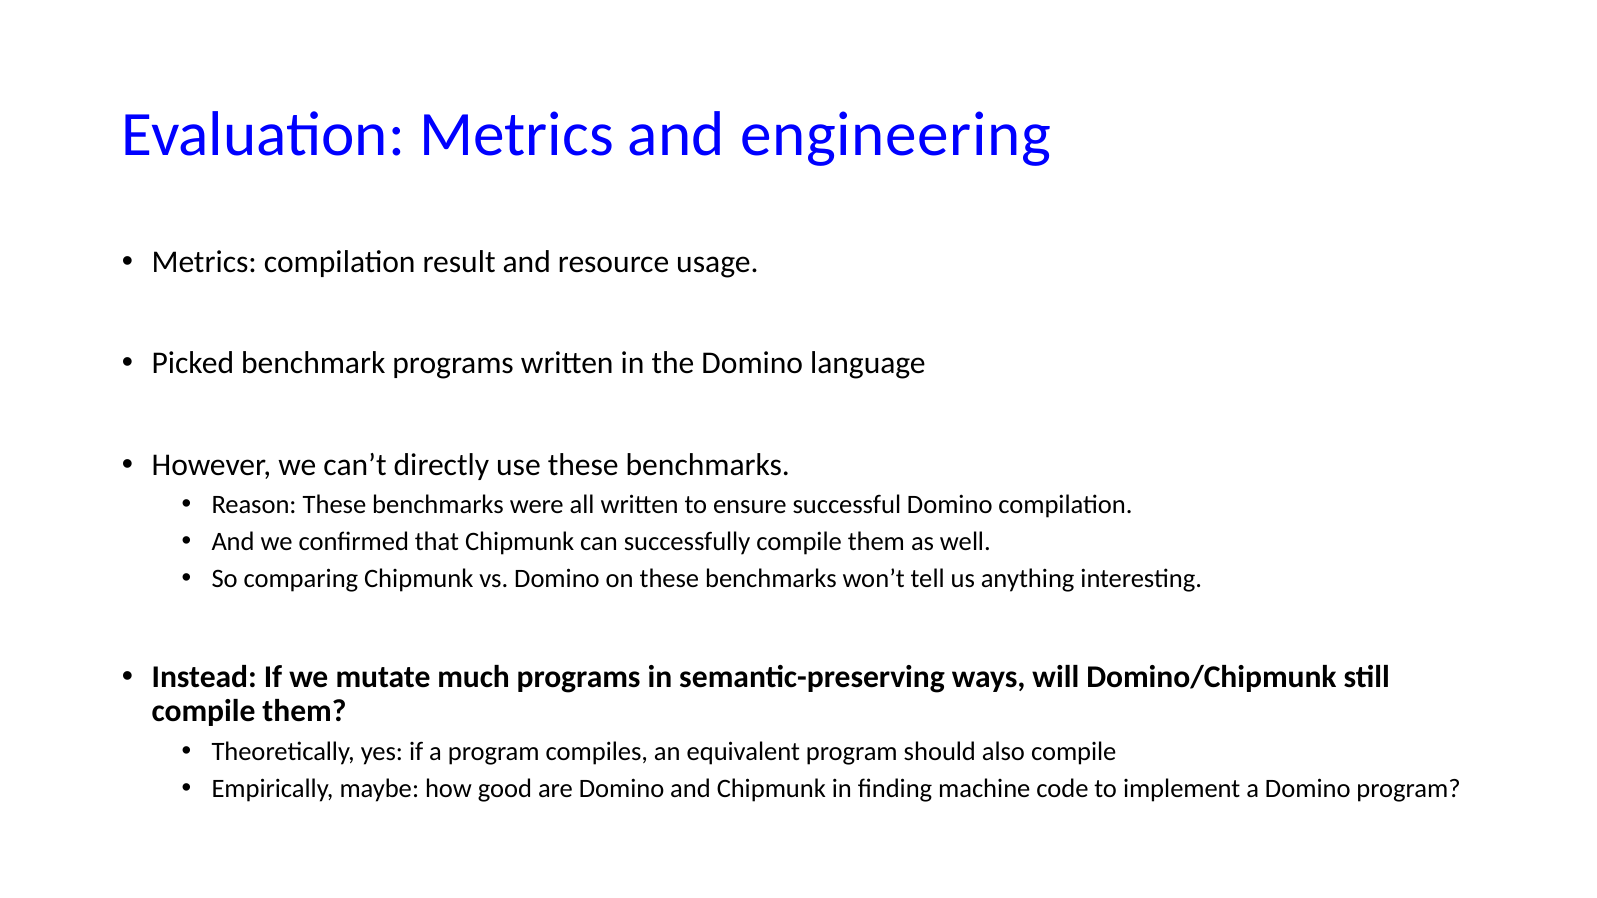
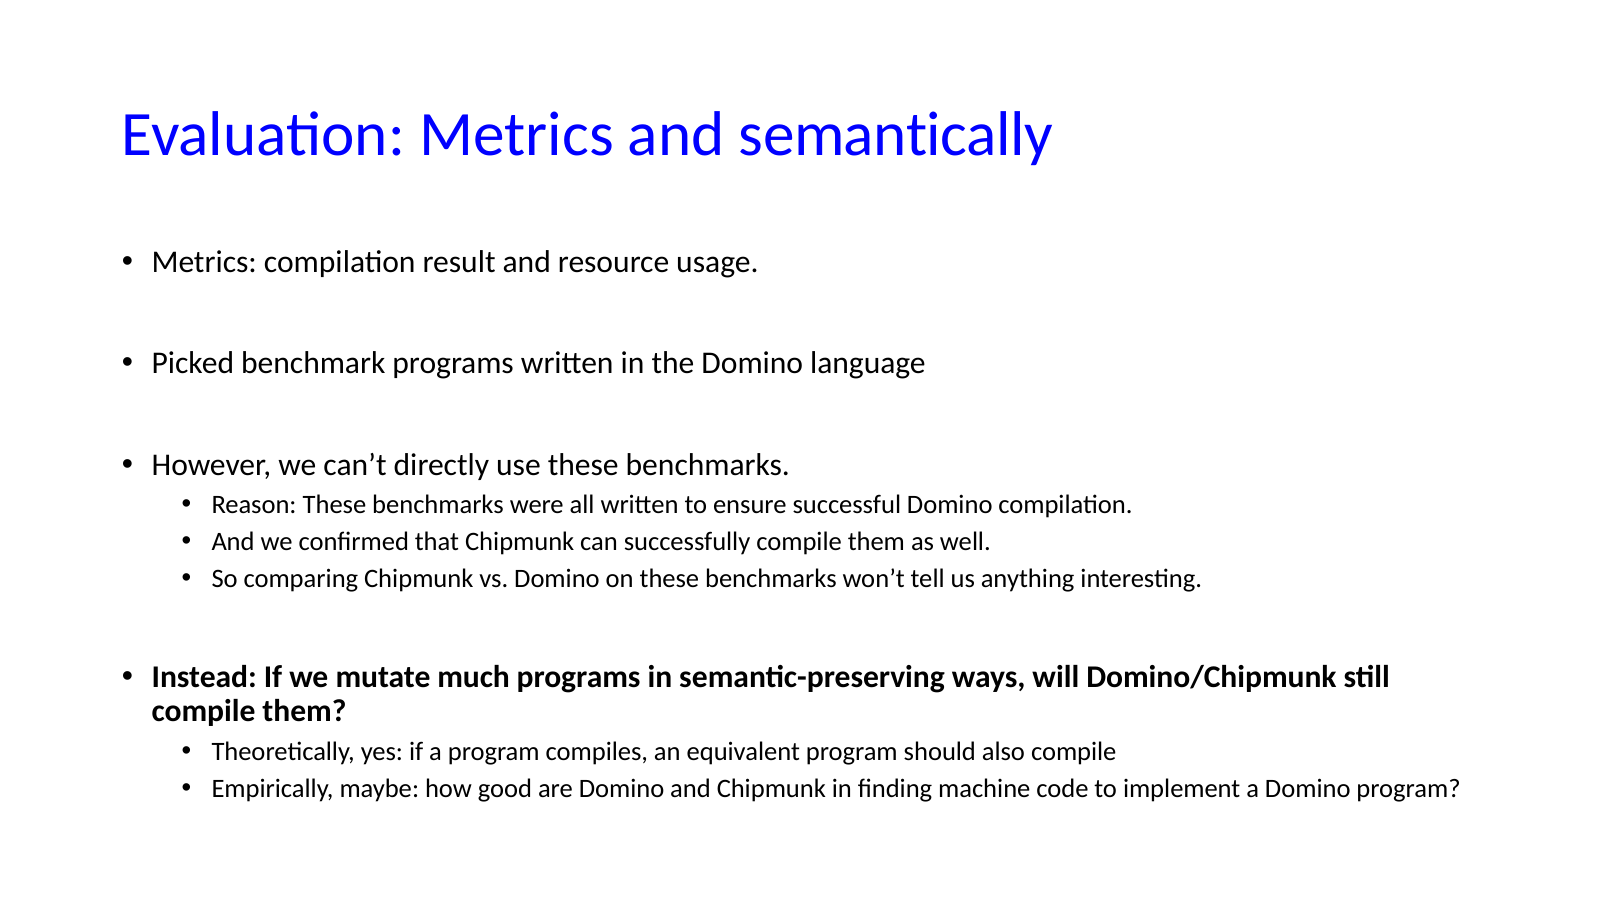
engineering: engineering -> semantically
